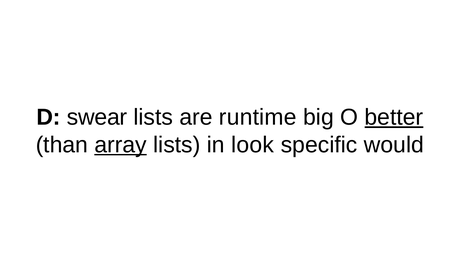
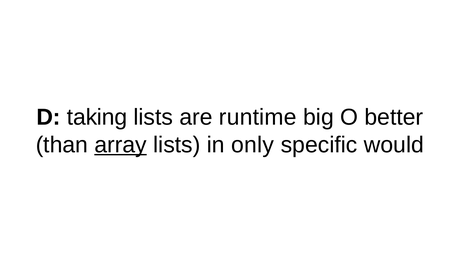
swear: swear -> taking
better underline: present -> none
look: look -> only
